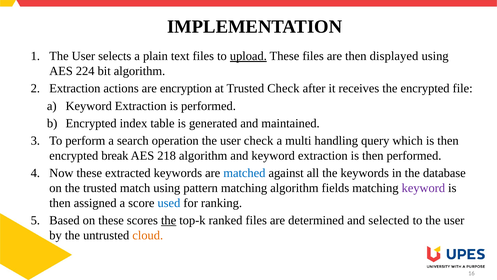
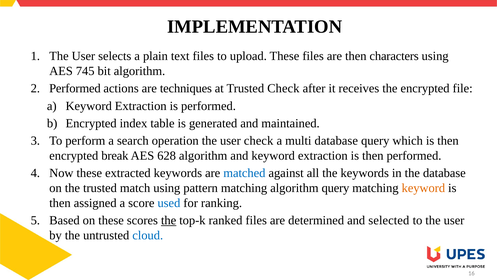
upload underline: present -> none
displayed: displayed -> characters
224: 224 -> 745
Extraction at (75, 88): Extraction -> Performed
encryption: encryption -> techniques
multi handling: handling -> database
218: 218 -> 628
algorithm fields: fields -> query
keyword at (423, 188) colour: purple -> orange
cloud colour: orange -> blue
